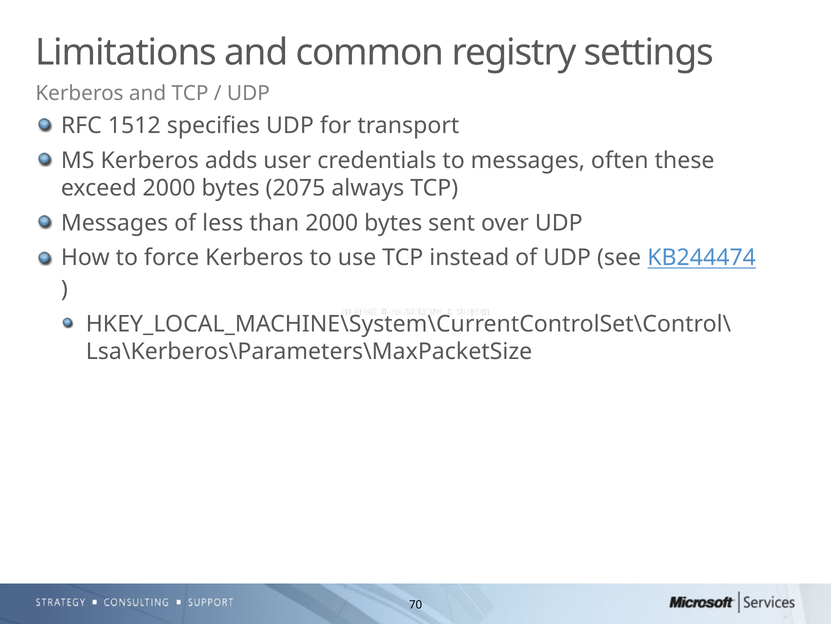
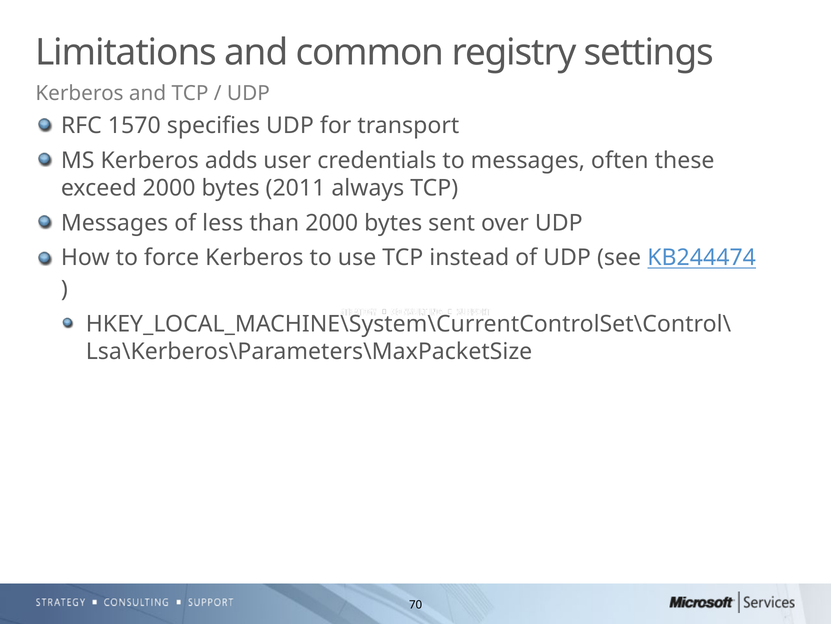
1512: 1512 -> 1570
2075: 2075 -> 2011
